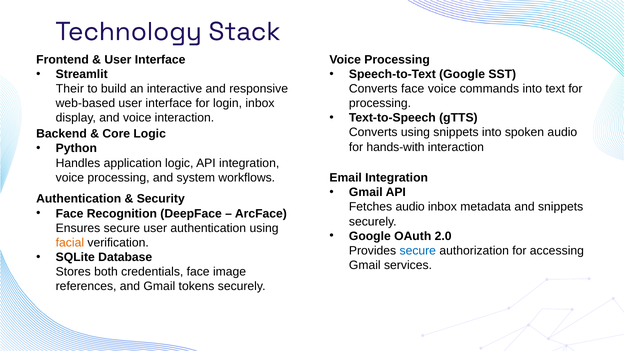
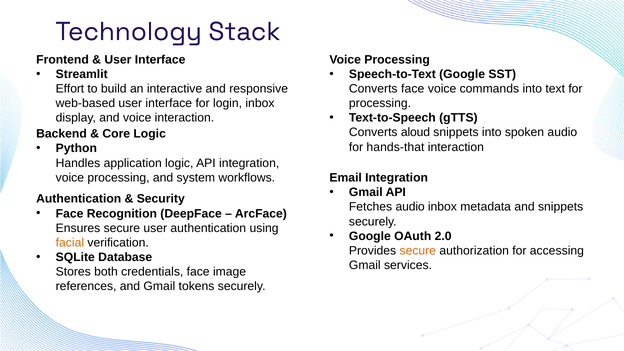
Their: Their -> Effort
Converts using: using -> aloud
hands-with: hands-with -> hands-that
secure at (418, 251) colour: blue -> orange
